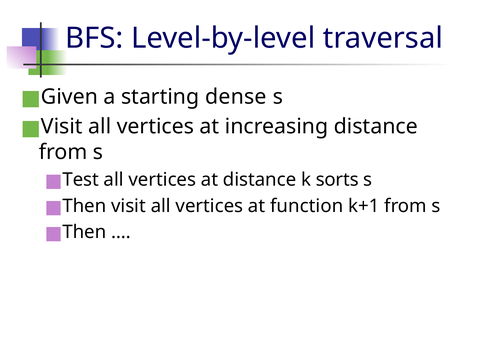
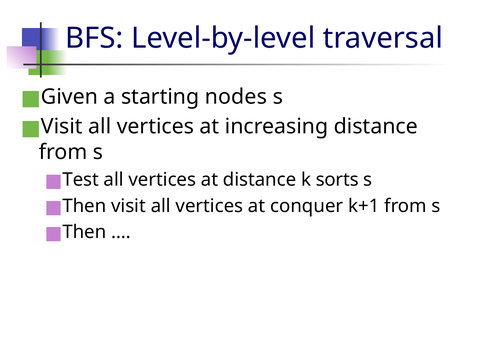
dense: dense -> nodes
function: function -> conquer
